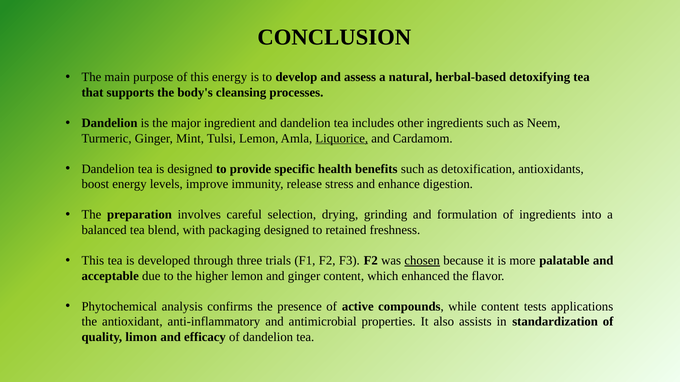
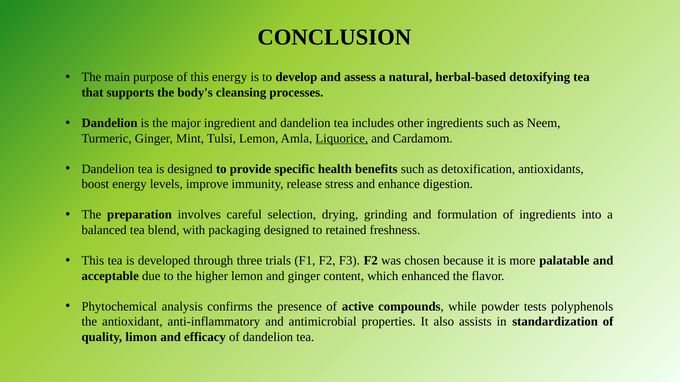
chosen underline: present -> none
while content: content -> powder
applications: applications -> polyphenols
